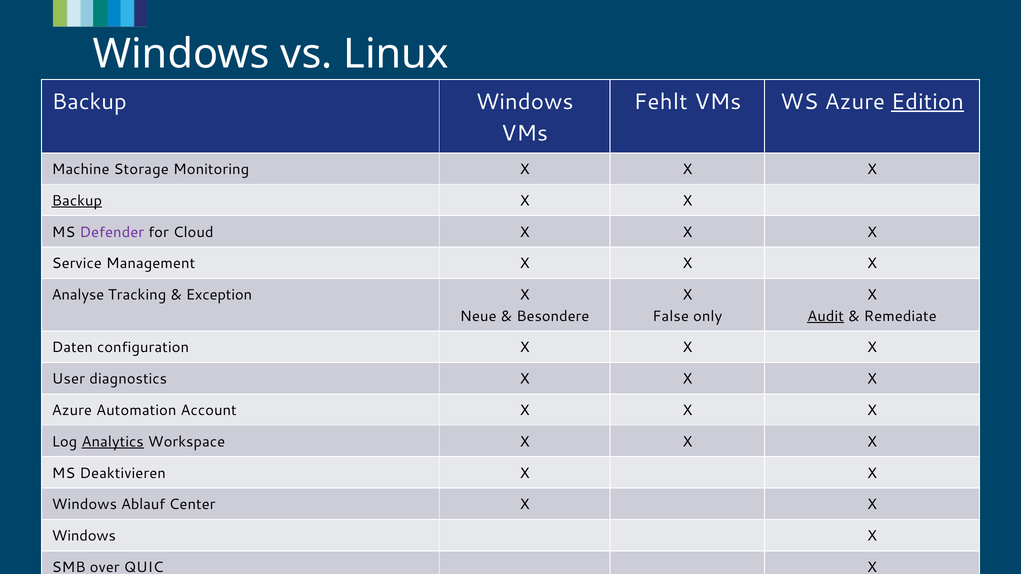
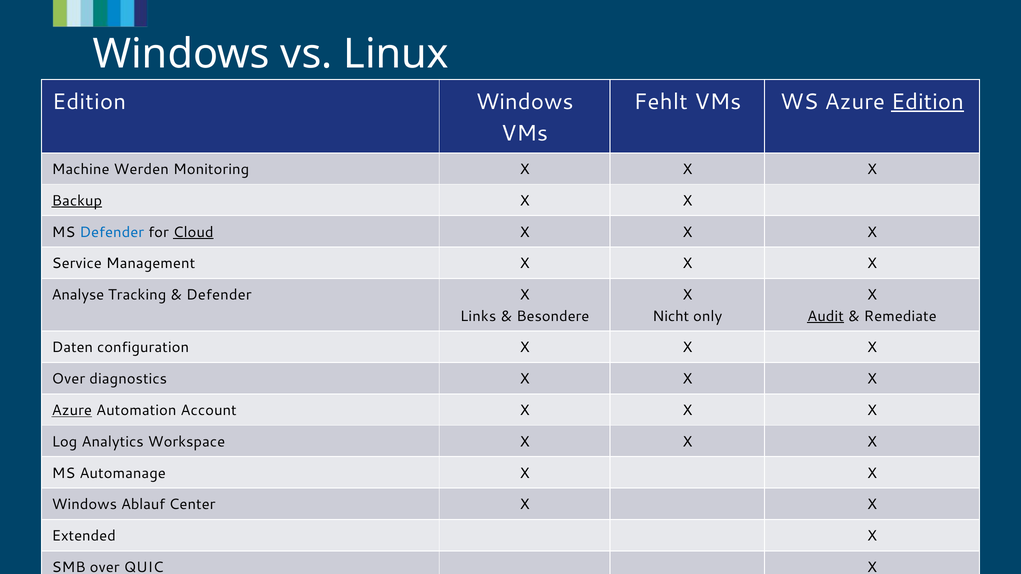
Backup at (89, 102): Backup -> Edition
Storage: Storage -> Werden
Defender at (112, 232) colour: purple -> blue
Cloud underline: none -> present
Exception at (219, 295): Exception -> Defender
Neue: Neue -> Links
False: False -> Nicht
User at (68, 379): User -> Over
Azure at (72, 411) underline: none -> present
Analytics underline: present -> none
Deaktivieren: Deaktivieren -> Automanage
Windows at (84, 536): Windows -> Extended
